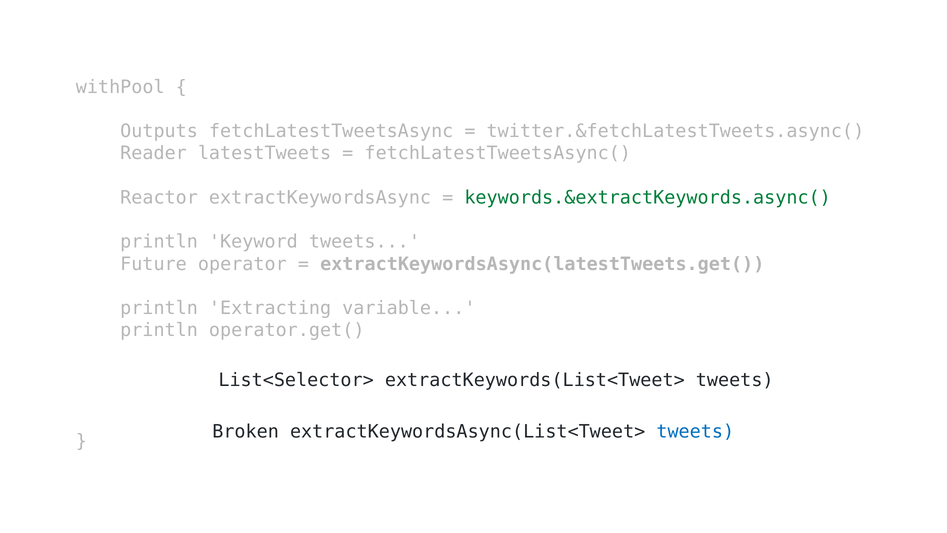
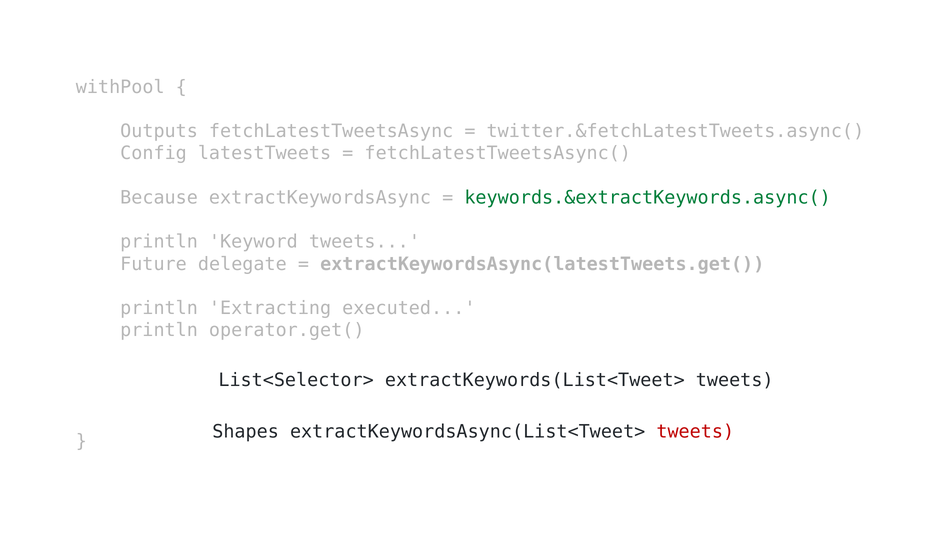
Reader: Reader -> Config
Reactor: Reactor -> Because
operator: operator -> delegate
variable: variable -> executed
Broken: Broken -> Shapes
tweets at (695, 431) colour: blue -> red
